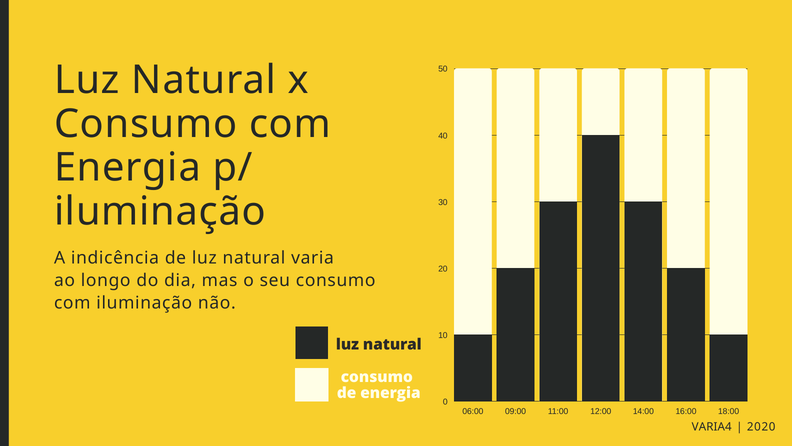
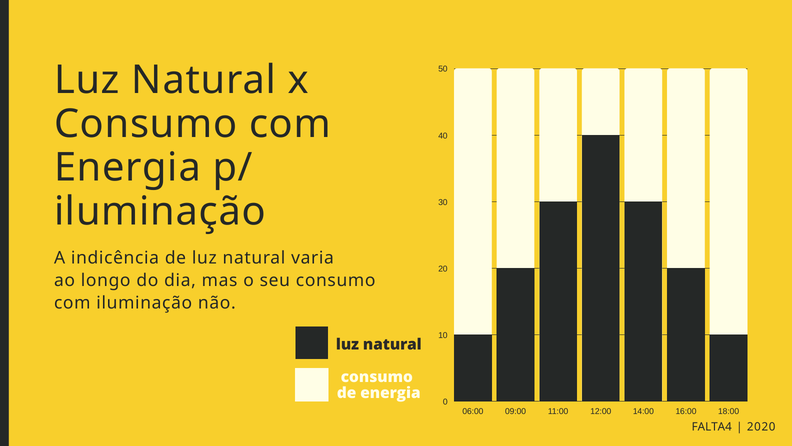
VARIA4: VARIA4 -> FALTA4
